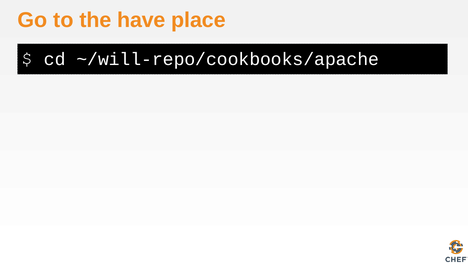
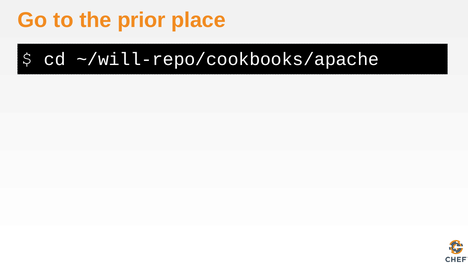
have: have -> prior
